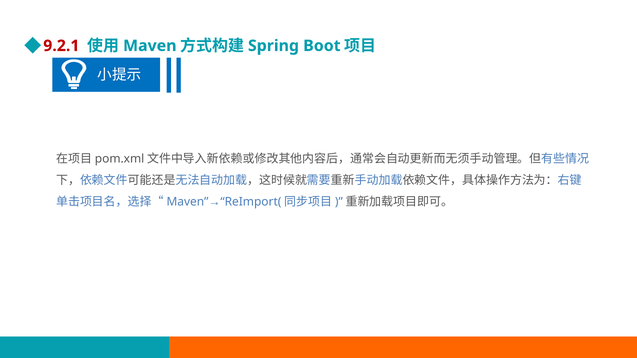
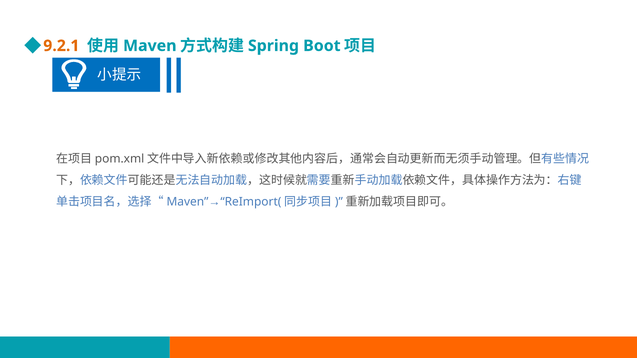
9.2.1 colour: red -> orange
